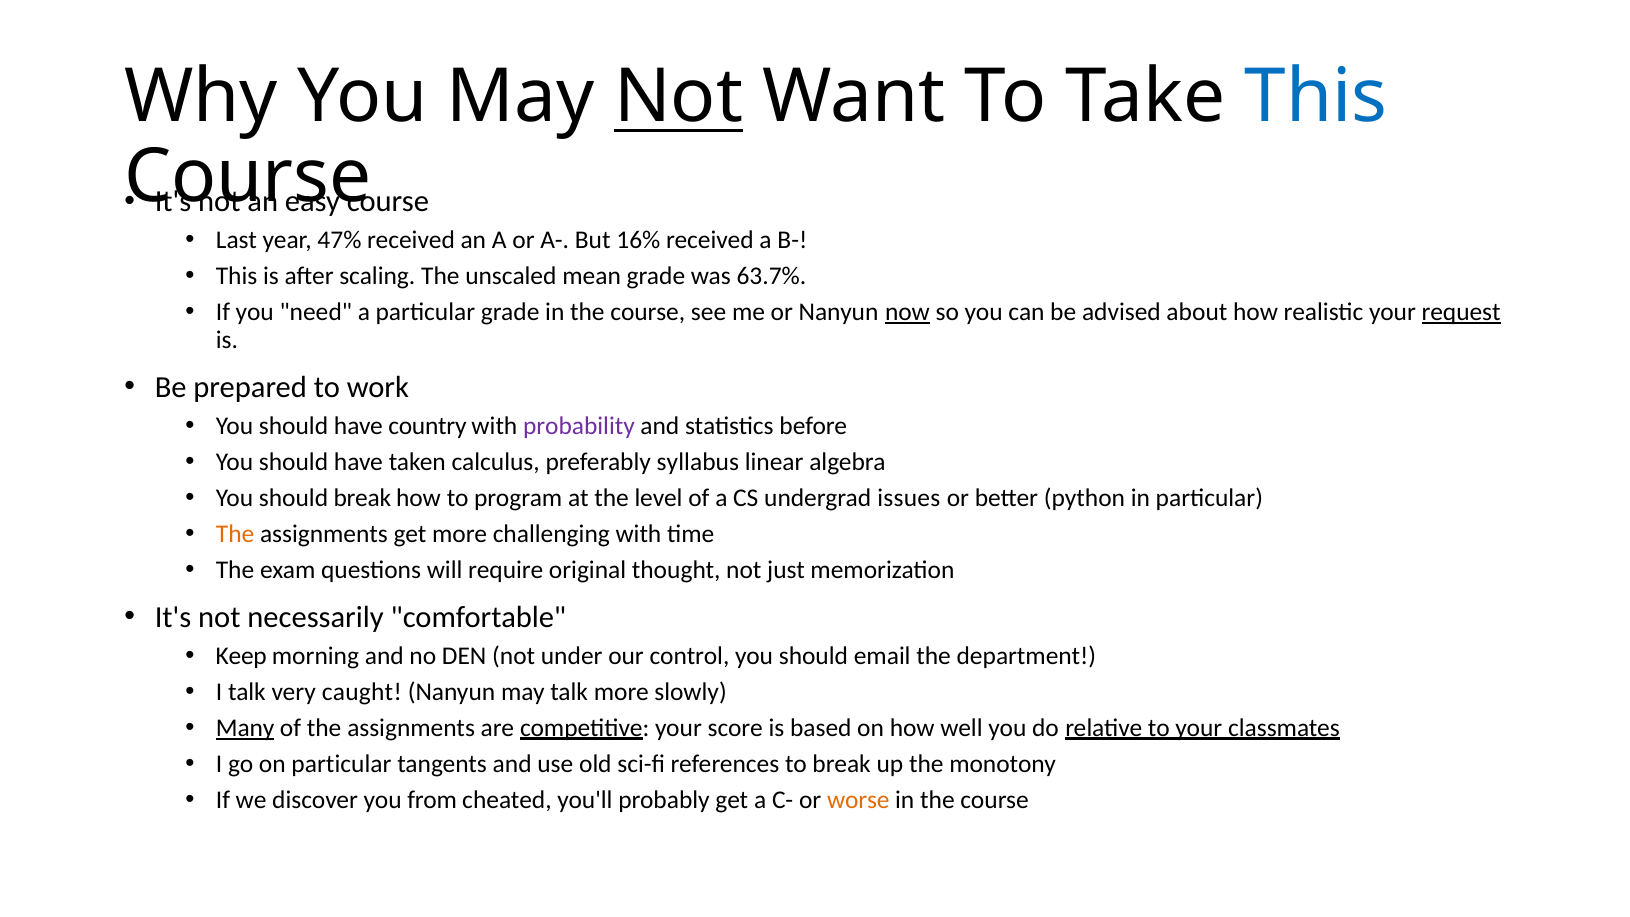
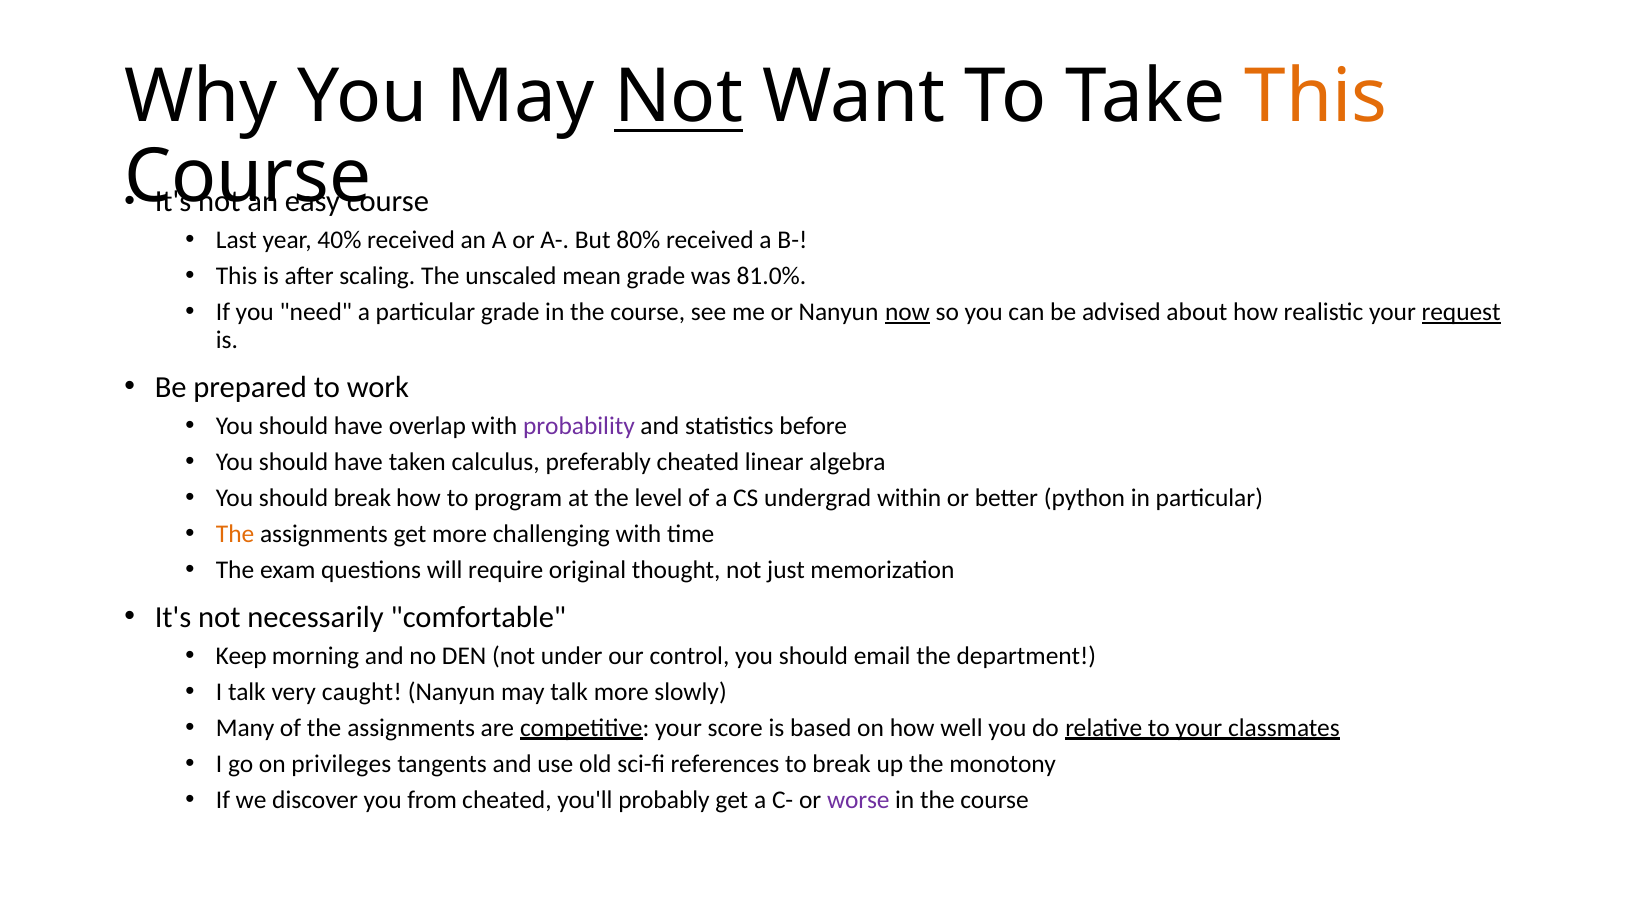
This at (1316, 97) colour: blue -> orange
47%: 47% -> 40%
16%: 16% -> 80%
63.7%: 63.7% -> 81.0%
country: country -> overlap
preferably syllabus: syllabus -> cheated
issues: issues -> within
Many underline: present -> none
on particular: particular -> privileges
worse colour: orange -> purple
